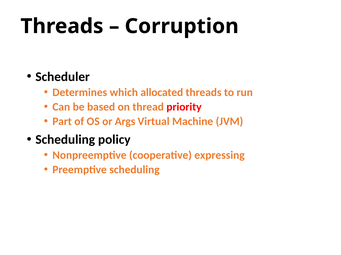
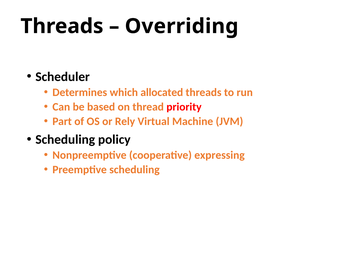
Corruption: Corruption -> Overriding
Args: Args -> Rely
